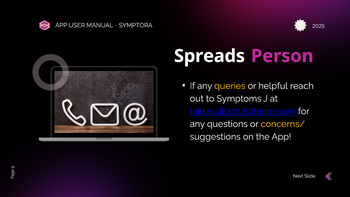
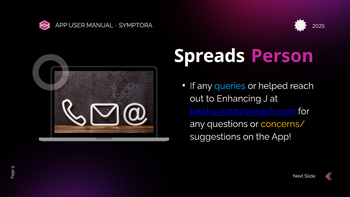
queries colour: yellow -> light blue
helpful: helpful -> helped
Symptoms: Symptoms -> Enhancing
lakshu.jk2012@team.com: lakshu.jk2012@team.com -> lakshu.jk2012@reach.com
